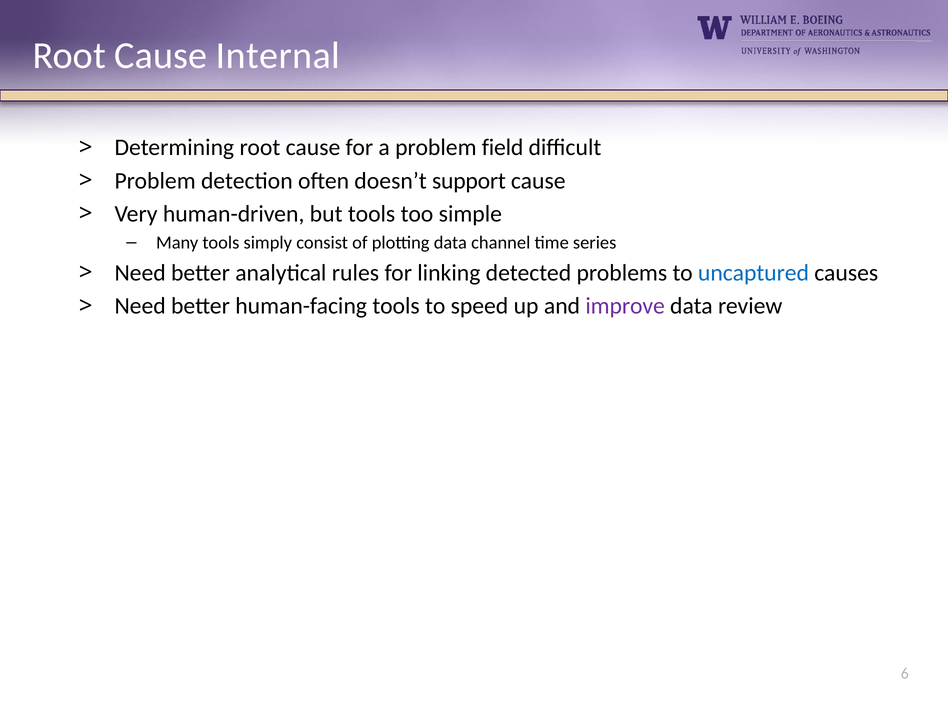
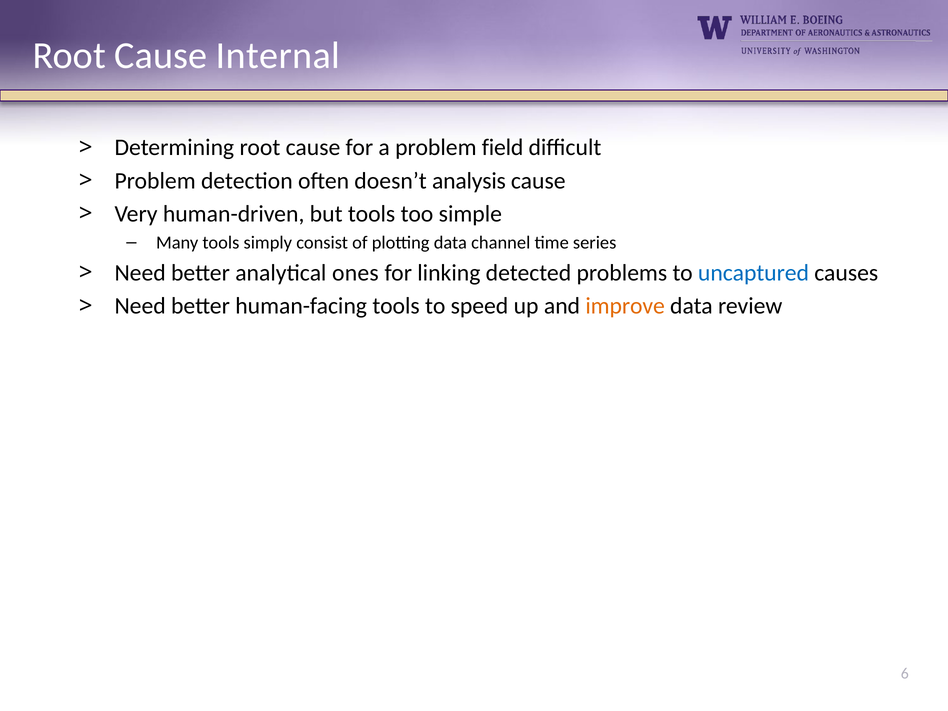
support: support -> analysis
rules: rules -> ones
improve colour: purple -> orange
